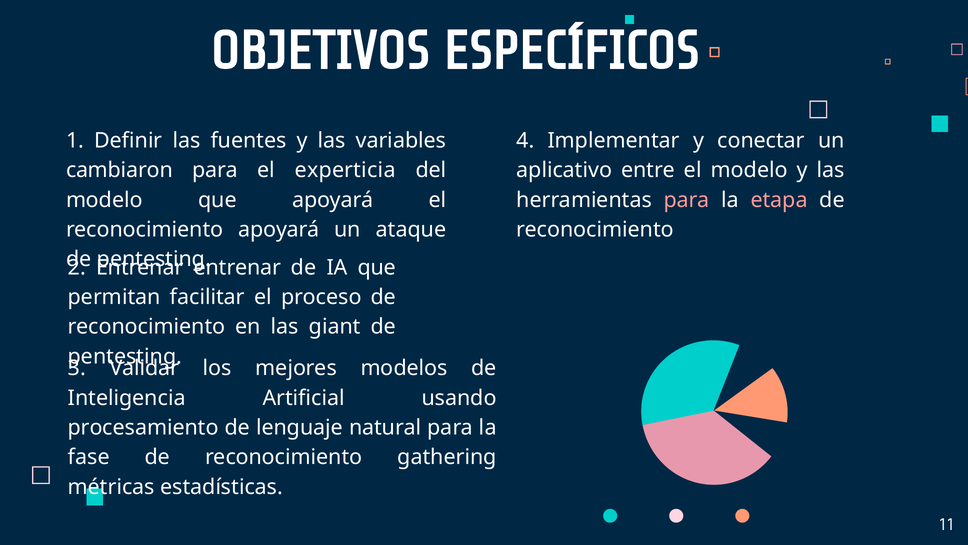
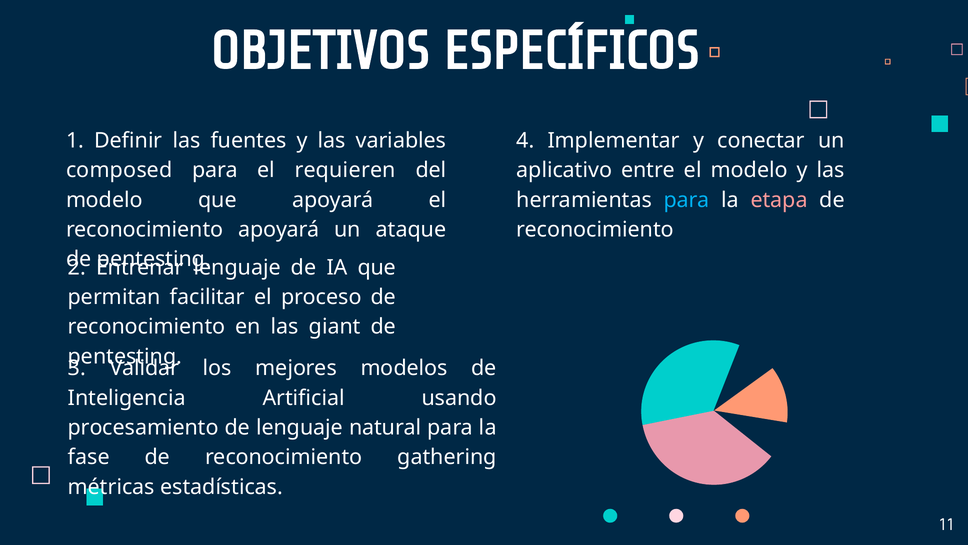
cambiaron: cambiaron -> composed
experticia: experticia -> requieren
para at (687, 200) colour: pink -> light blue
entrenar at (237, 267): entrenar -> lenguaje
